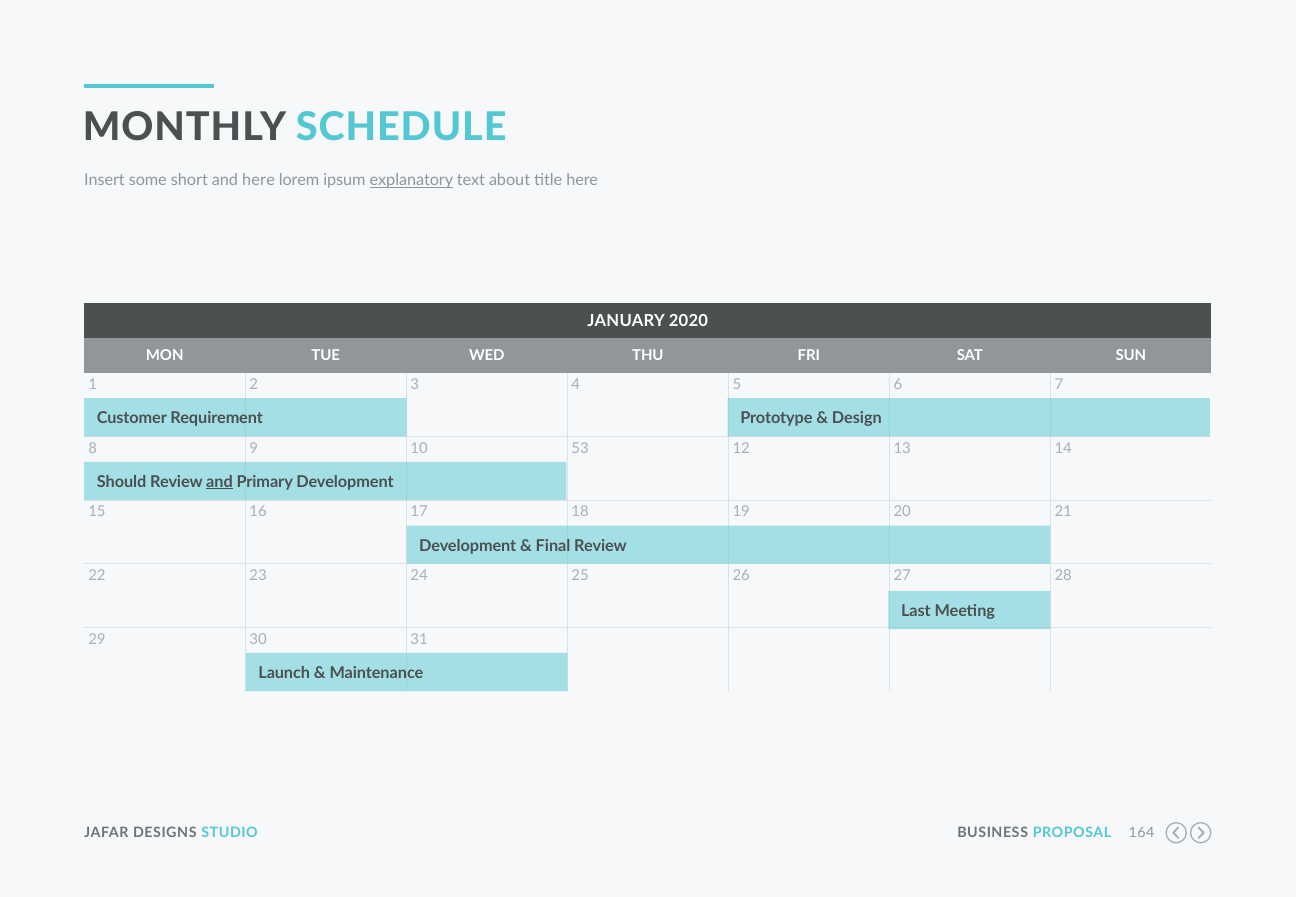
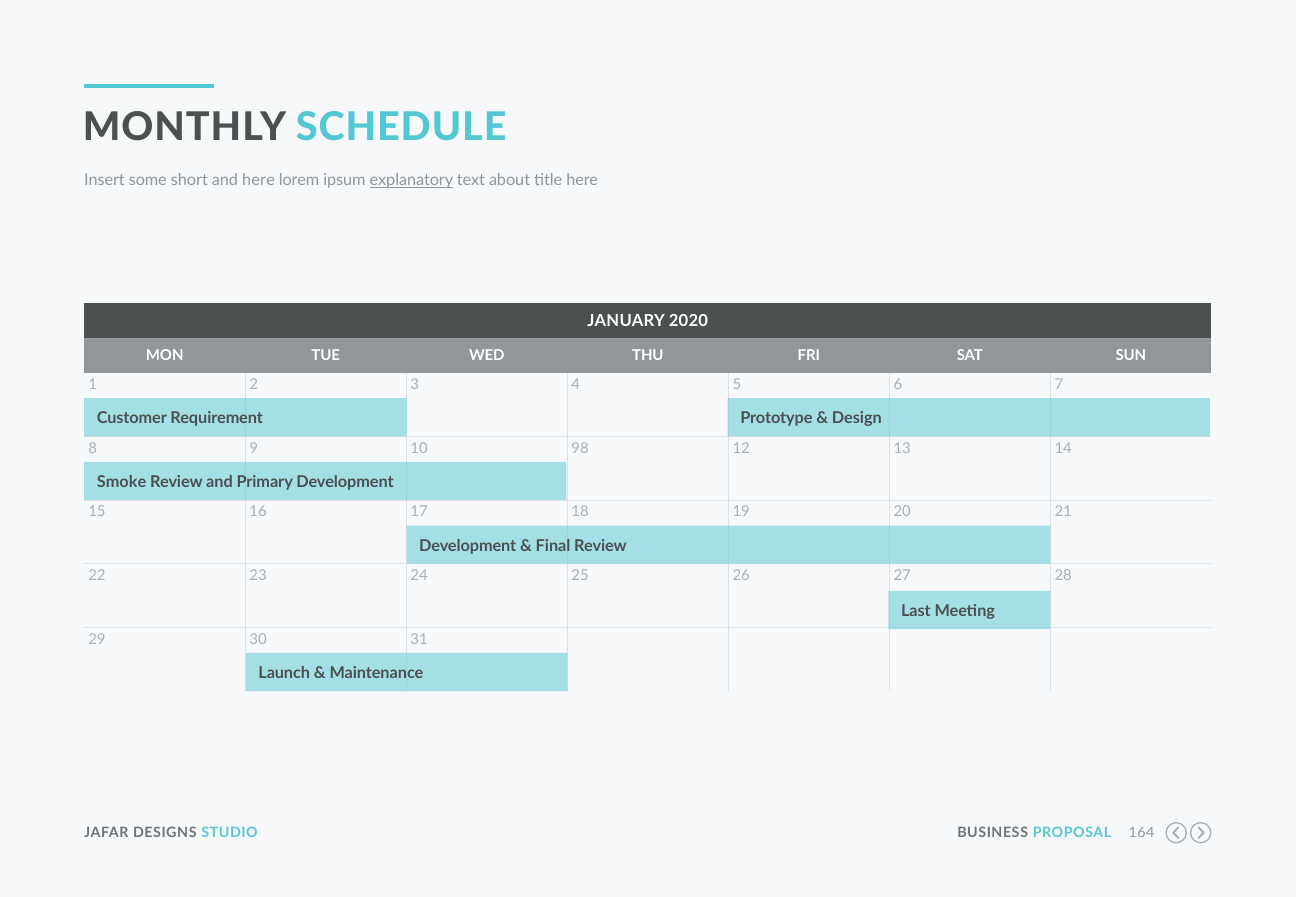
53: 53 -> 98
Should: Should -> Smoke
and at (220, 482) underline: present -> none
